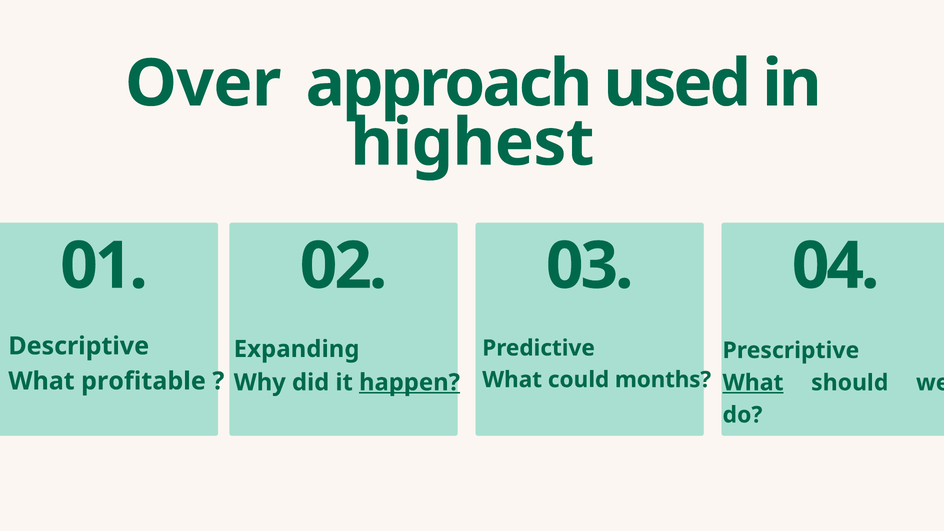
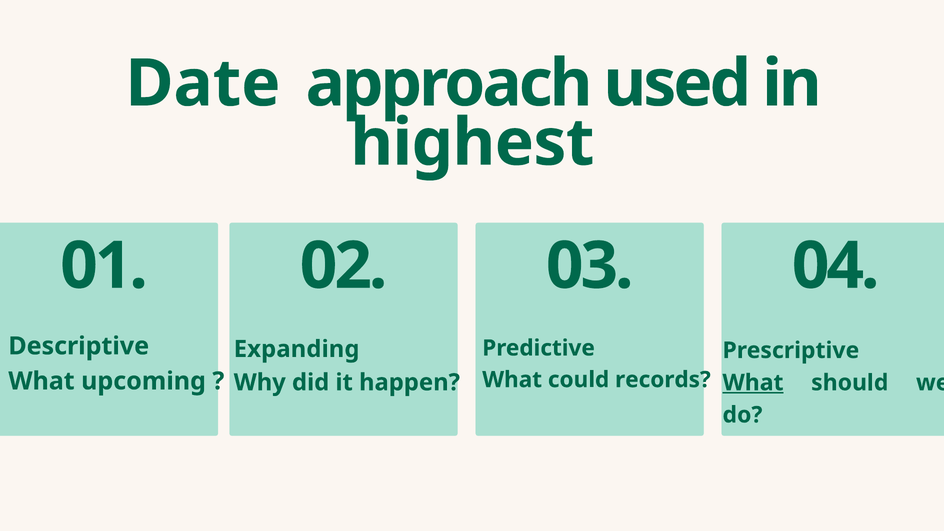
Over: Over -> Date
months: months -> records
profitable: profitable -> upcoming
happen underline: present -> none
